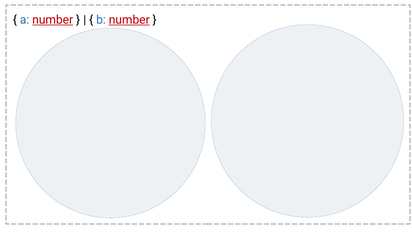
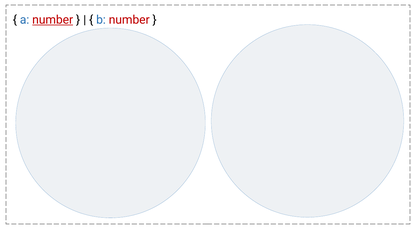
number at (129, 20) underline: present -> none
